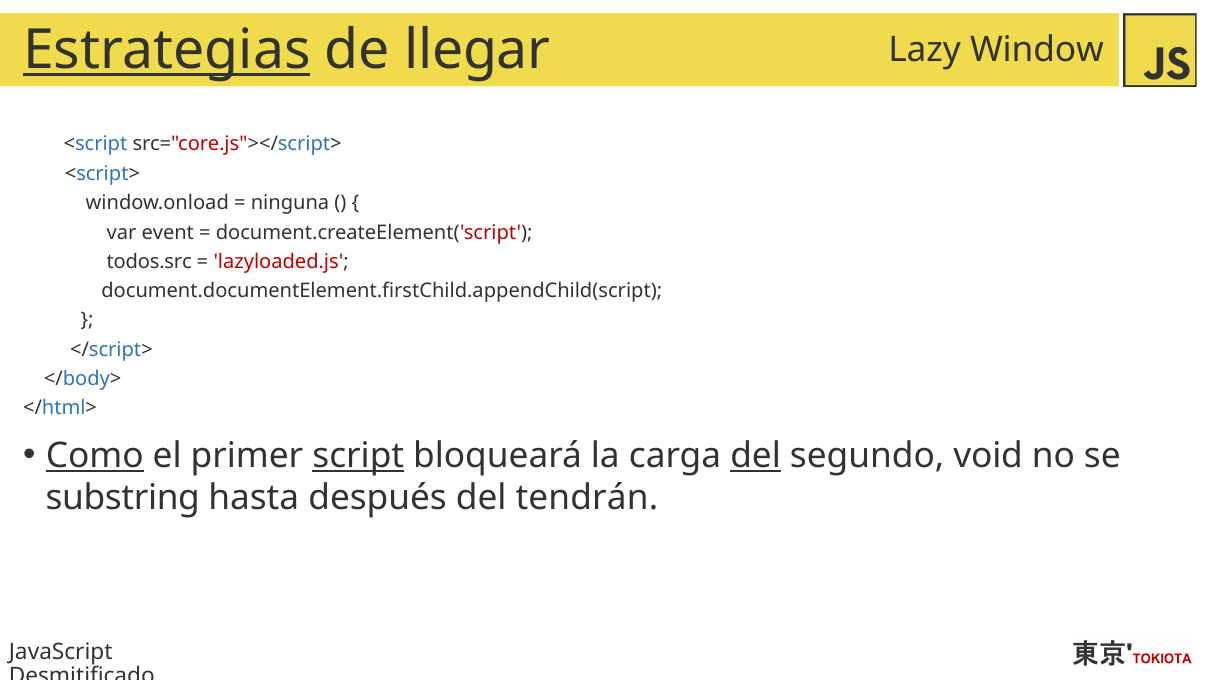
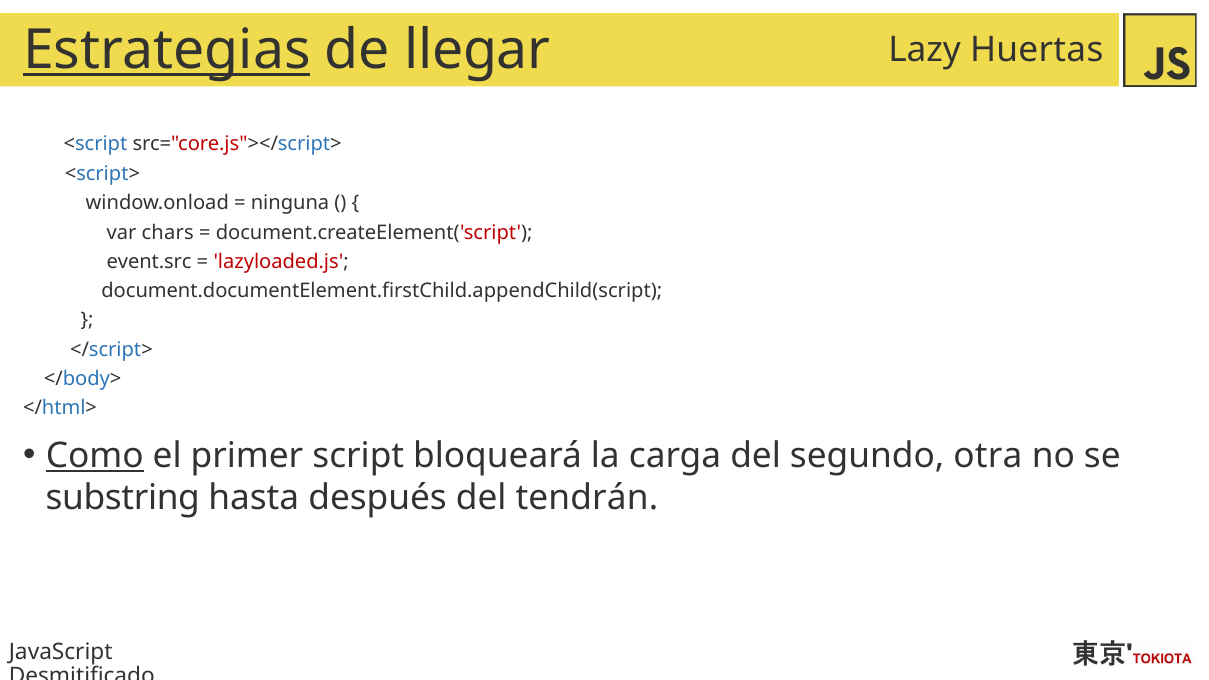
Window: Window -> Huertas
event: event -> chars
todos.src: todos.src -> event.src
script underline: present -> none
del at (756, 456) underline: present -> none
void: void -> otra
